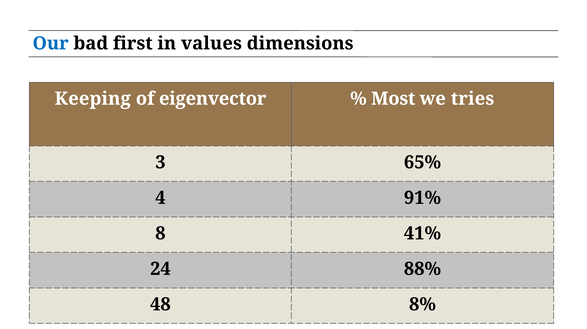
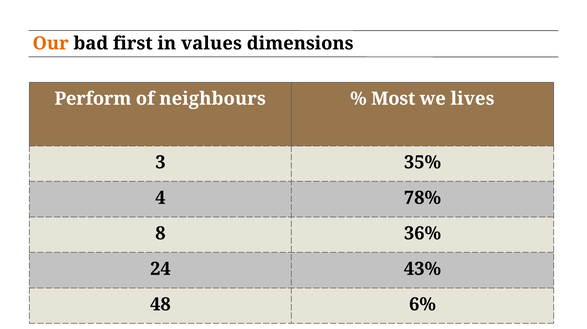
Our colour: blue -> orange
Keeping: Keeping -> Perform
eigenvector: eigenvector -> neighbours
tries: tries -> lives
65%: 65% -> 35%
91%: 91% -> 78%
41%: 41% -> 36%
88%: 88% -> 43%
8%: 8% -> 6%
